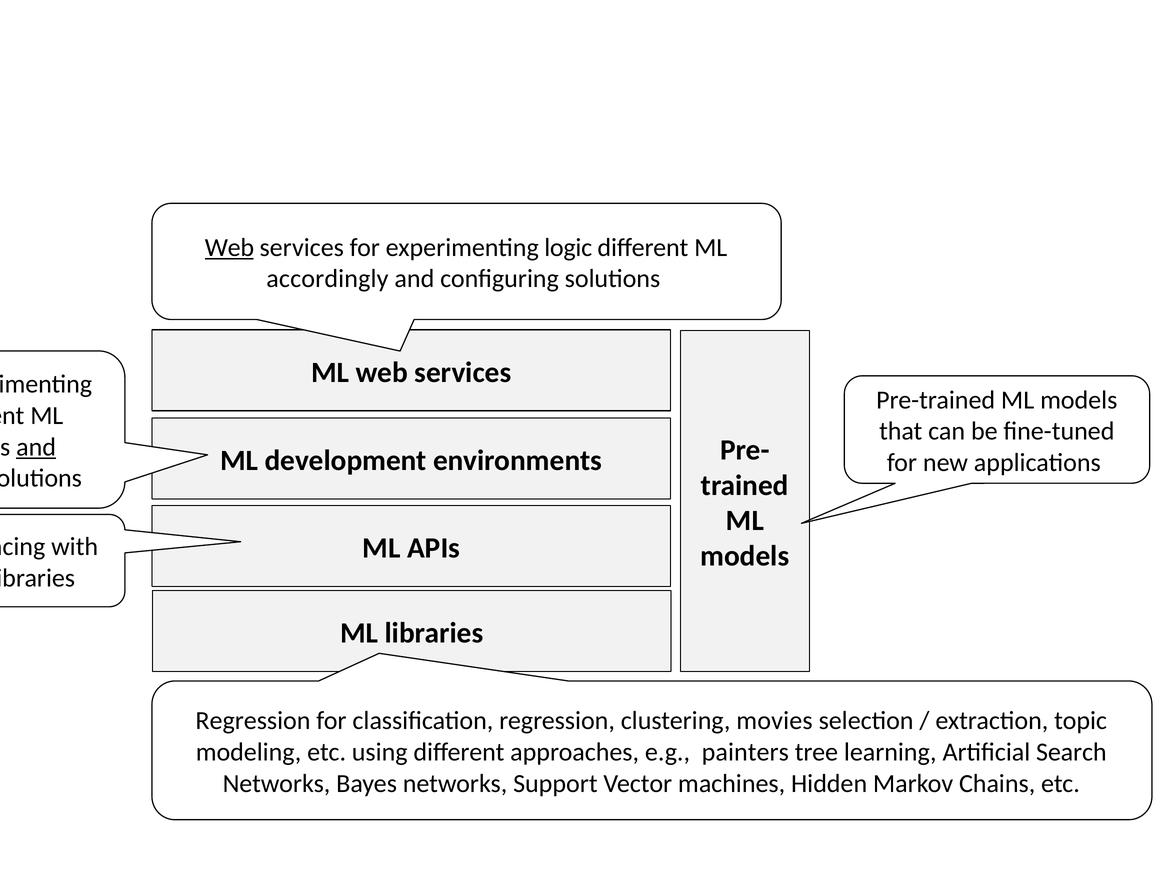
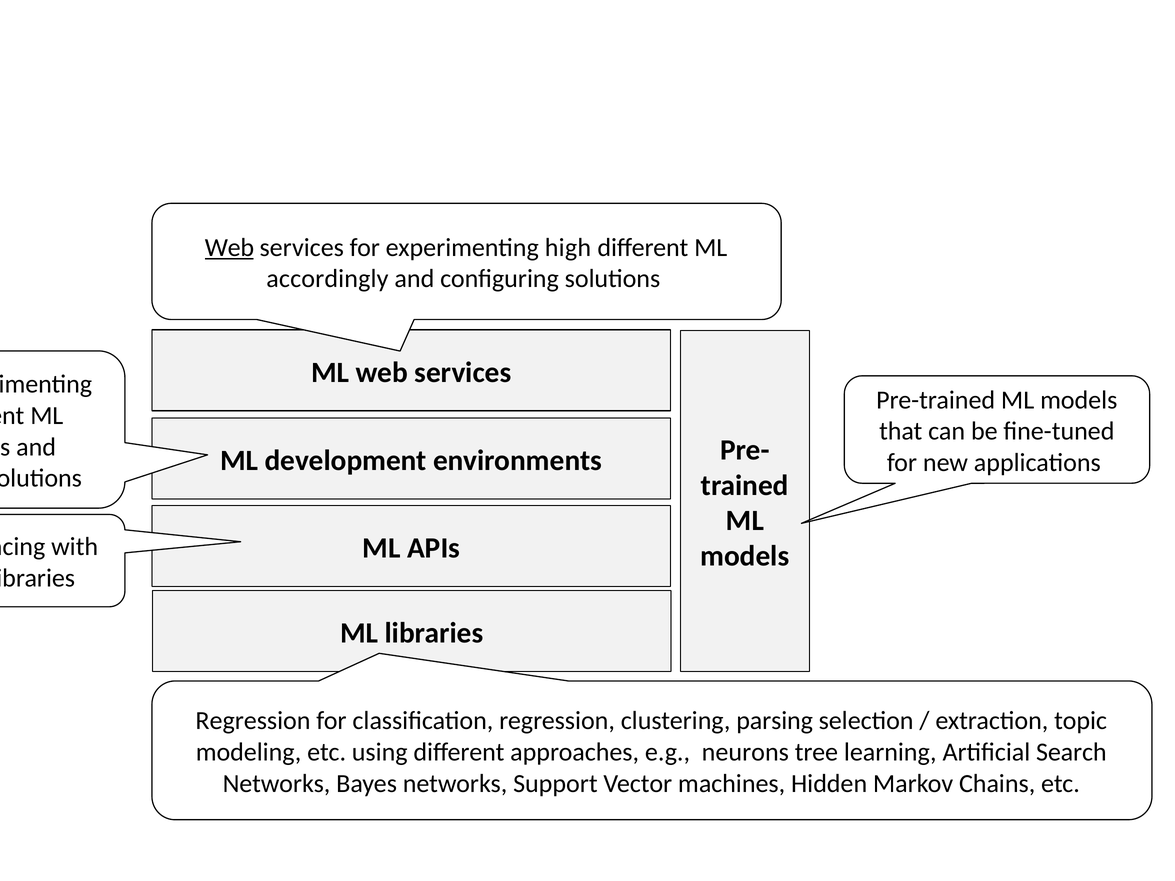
logic: logic -> high
and at (36, 447) underline: present -> none
movies: movies -> parsing
painters: painters -> neurons
